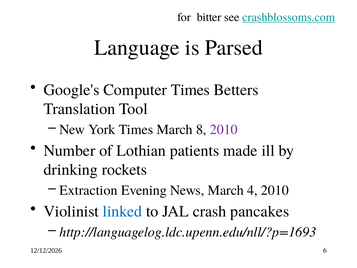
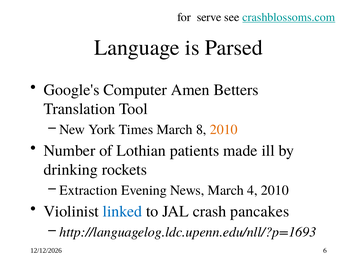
bitter: bitter -> serve
Computer Times: Times -> Amen
2010 at (224, 129) colour: purple -> orange
